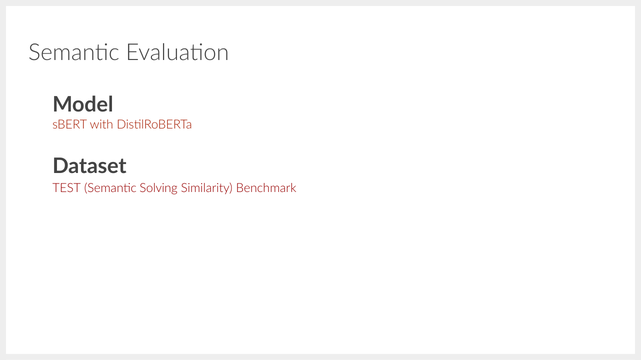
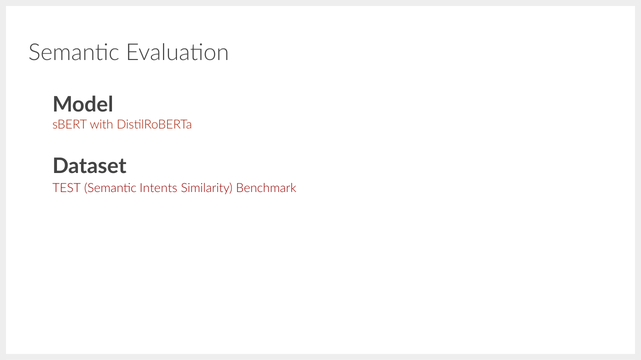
Solving: Solving -> Intents
